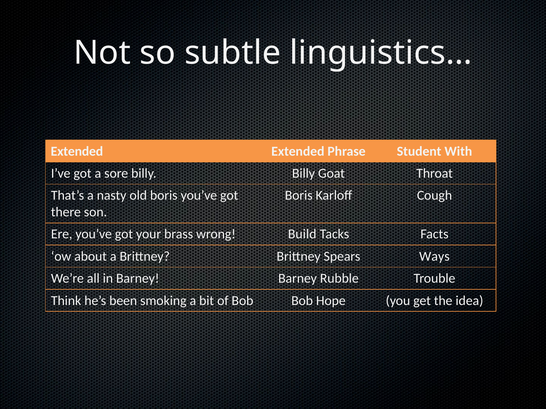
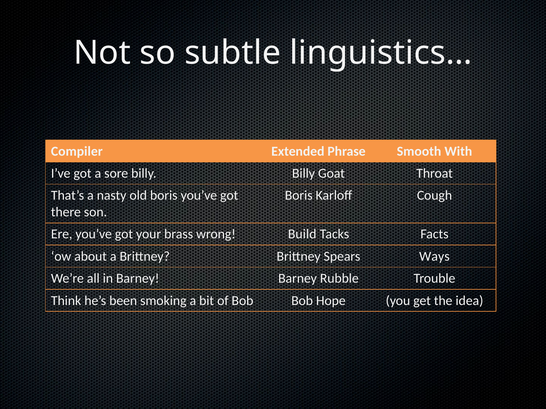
Extended at (77, 151): Extended -> Compiler
Student: Student -> Smooth
